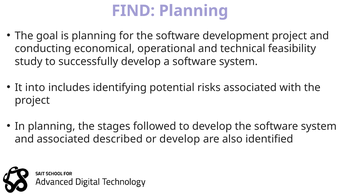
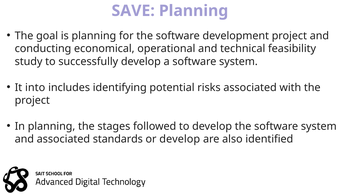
FIND: FIND -> SAVE
described: described -> standards
